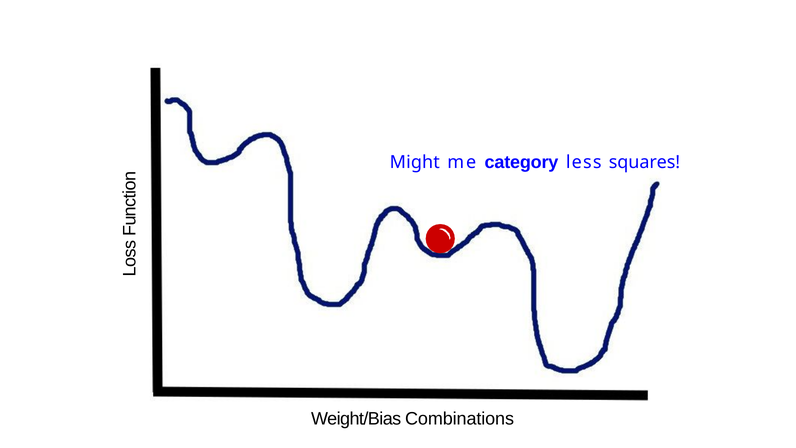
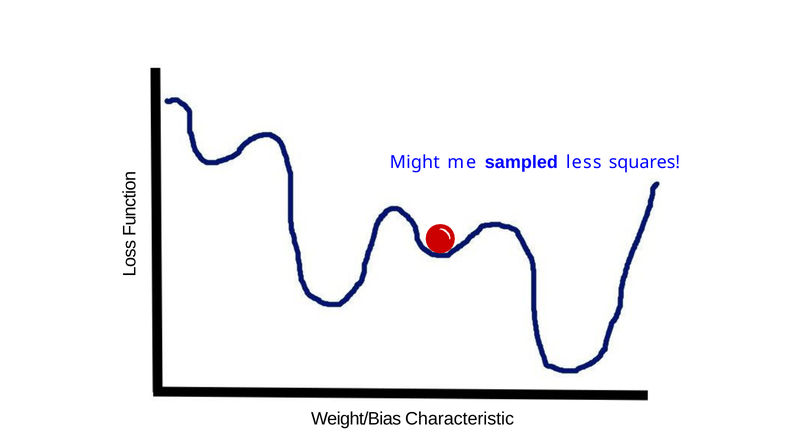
category: category -> sampled
Combinations: Combinations -> Characteristic
